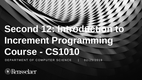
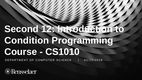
Increment: Increment -> Condition
